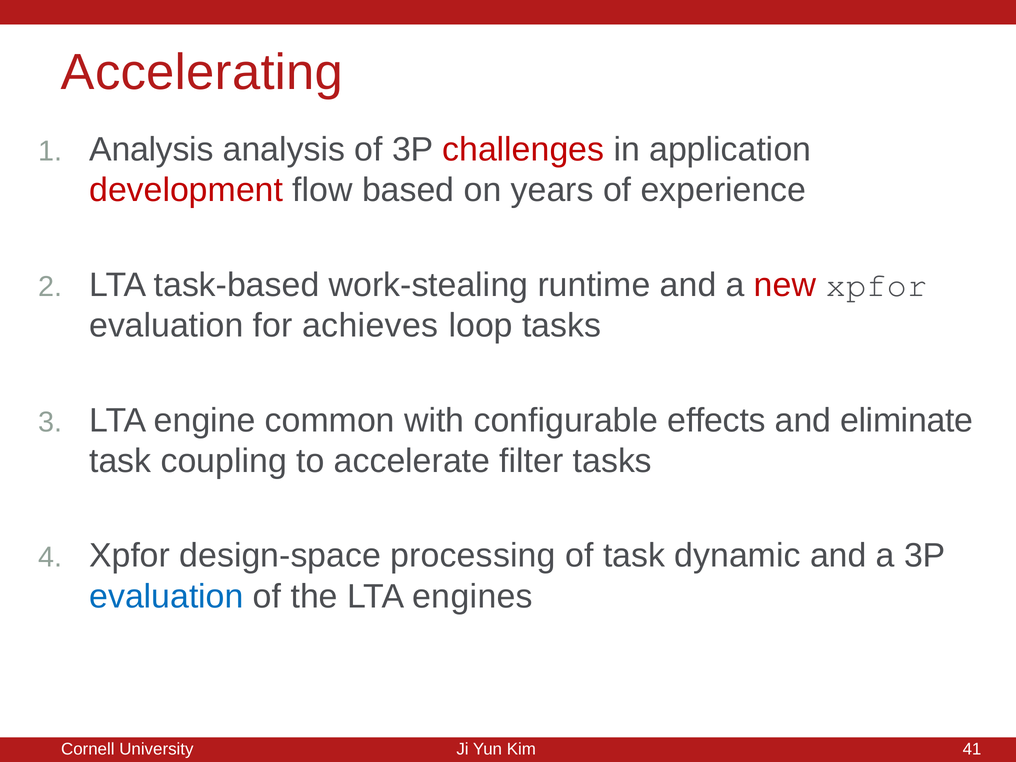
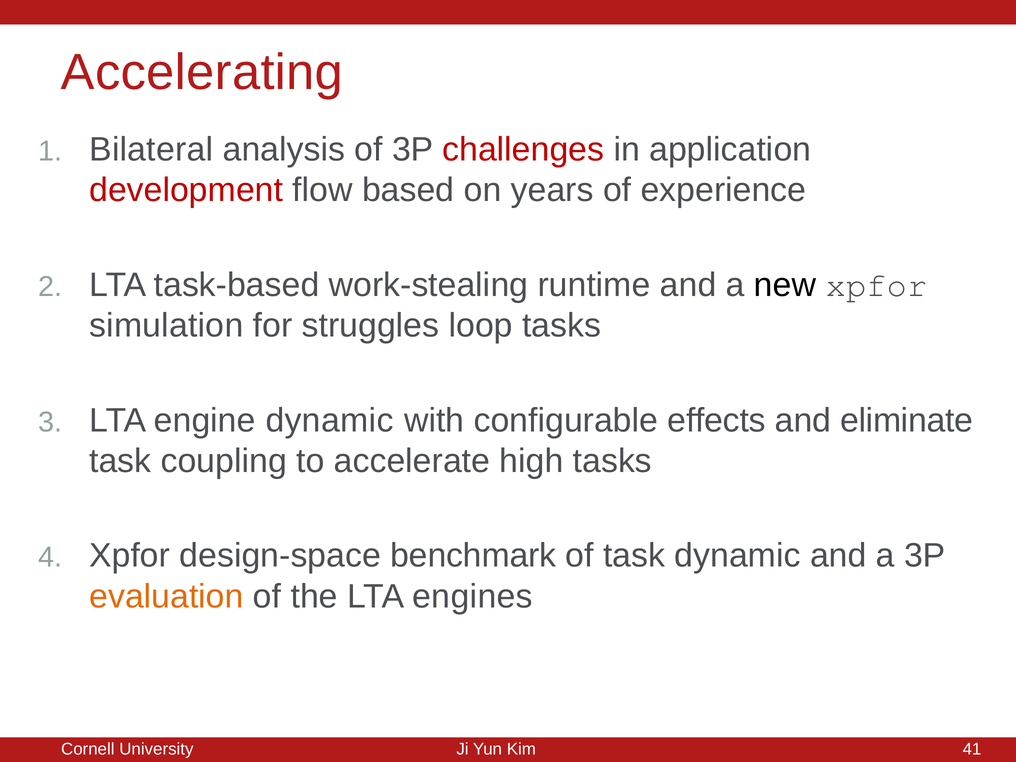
Analysis at (151, 150): Analysis -> Bilateral
new colour: red -> black
evaluation at (166, 326): evaluation -> simulation
achieves: achieves -> struggles
engine common: common -> dynamic
filter: filter -> high
processing: processing -> benchmark
evaluation at (166, 596) colour: blue -> orange
